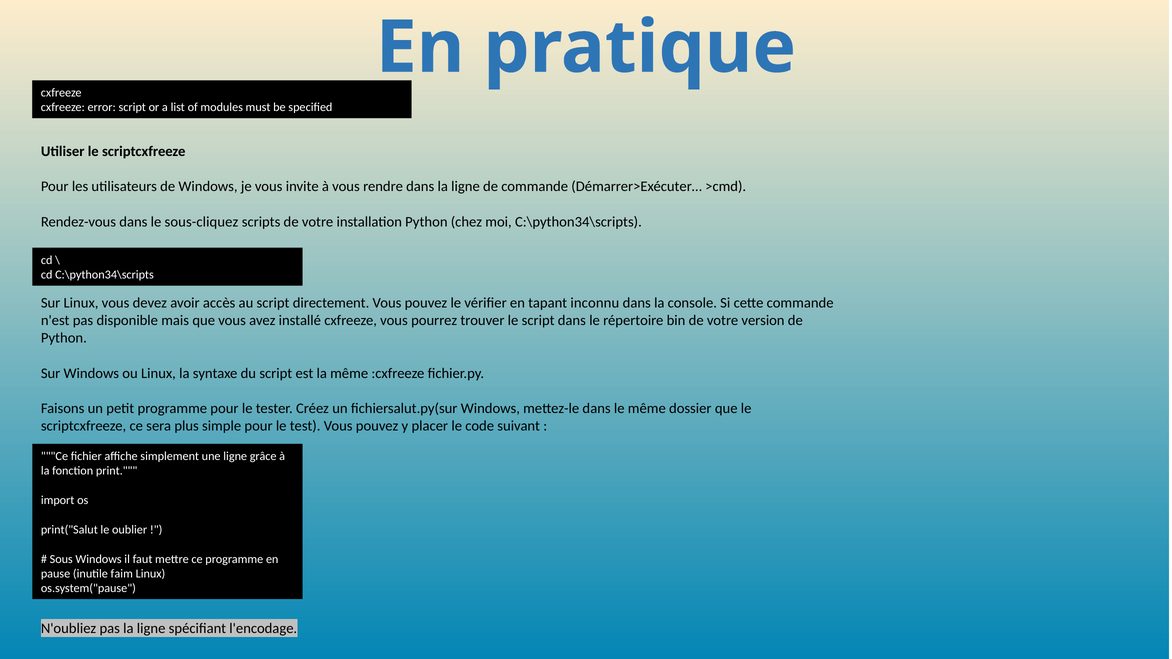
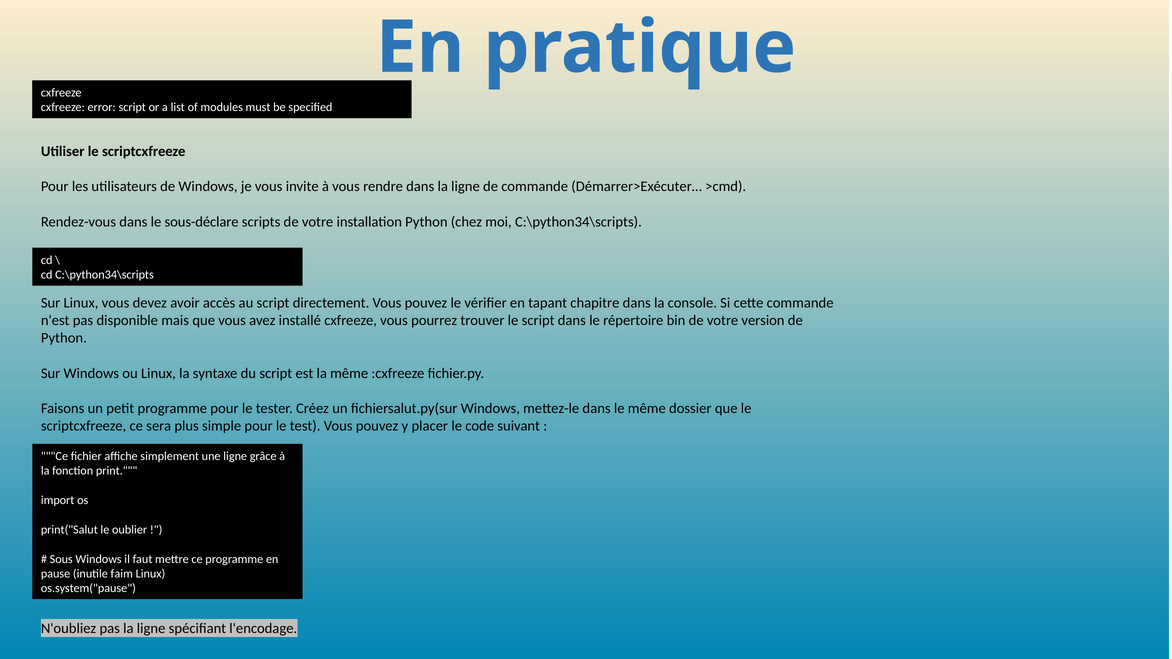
sous-cliquez: sous-cliquez -> sous-déclare
inconnu: inconnu -> chapitre
